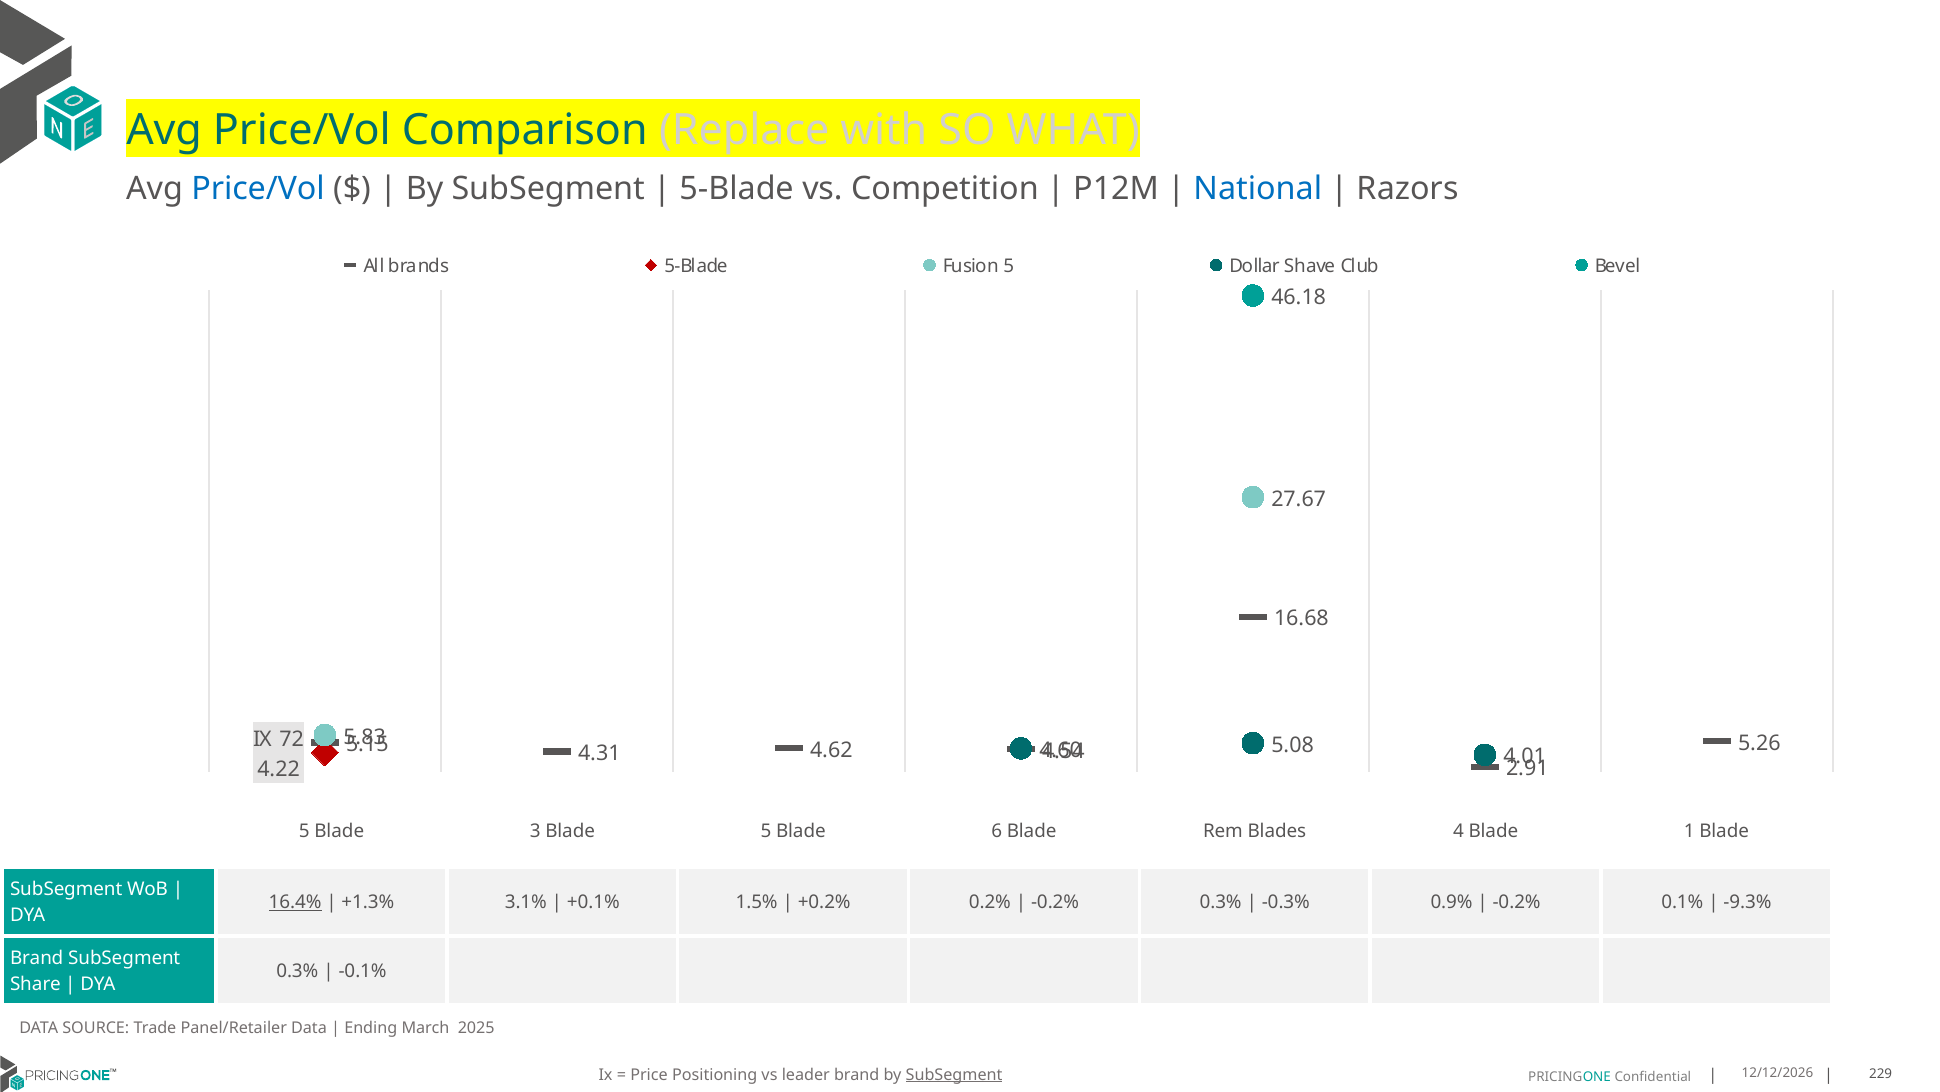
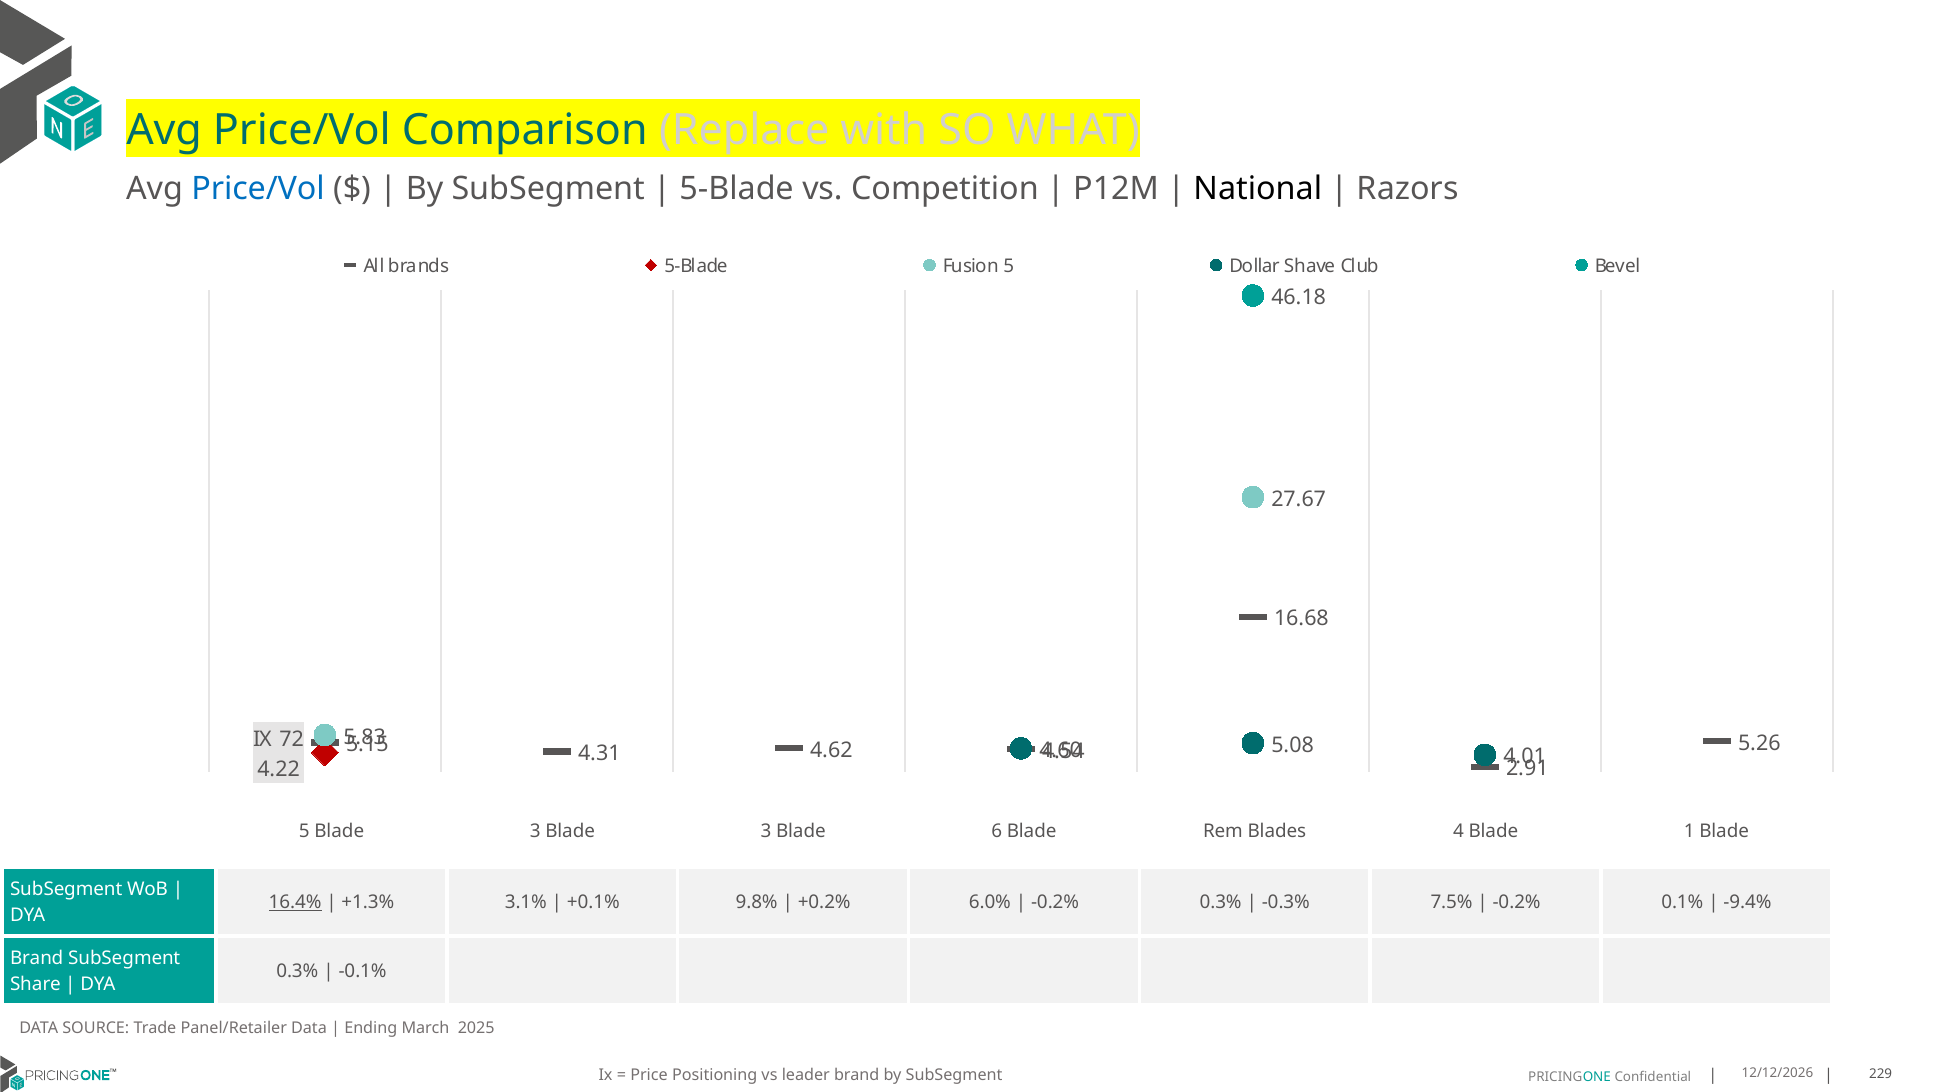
National colour: blue -> black
3 Blade 5: 5 -> 3
1.5%: 1.5% -> 9.8%
0.2%: 0.2% -> 6.0%
0.9%: 0.9% -> 7.5%
-9.3%: -9.3% -> -9.4%
SubSegment at (954, 1074) underline: present -> none
